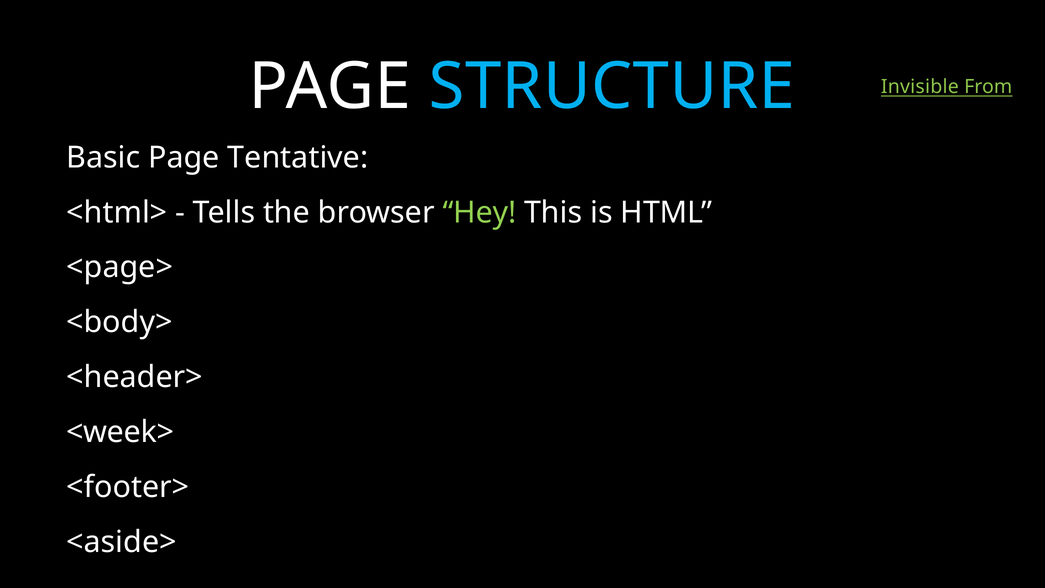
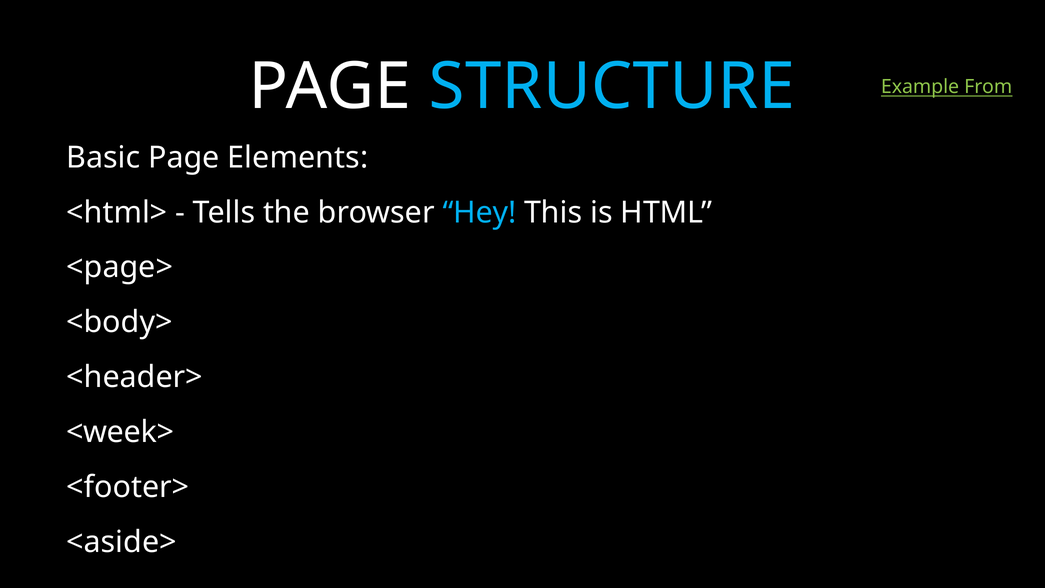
Invisible: Invisible -> Example
Tentative: Tentative -> Elements
Hey colour: light green -> light blue
